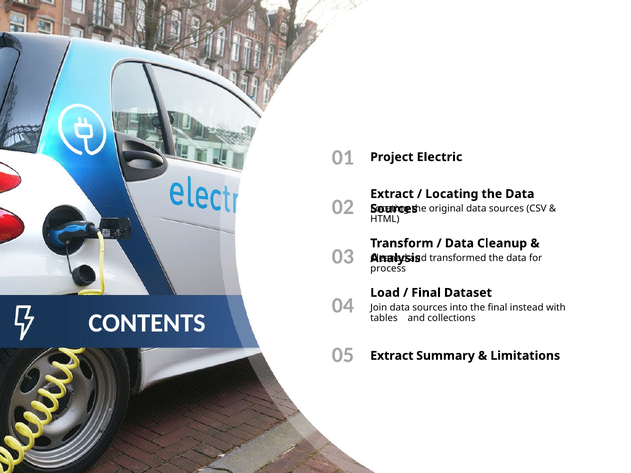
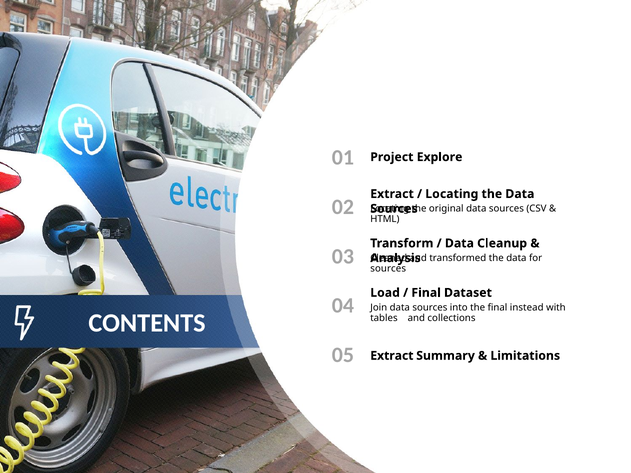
Electric: Electric -> Explore
process at (388, 269): process -> sources
